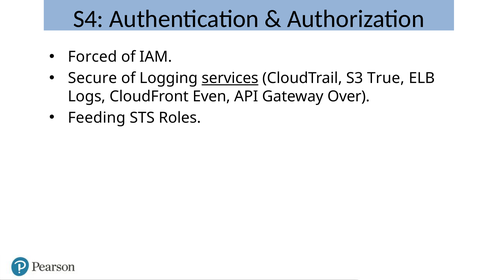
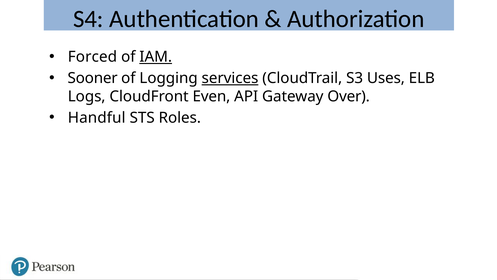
IAM underline: none -> present
Secure: Secure -> Sooner
True: True -> Uses
Feeding: Feeding -> Handful
